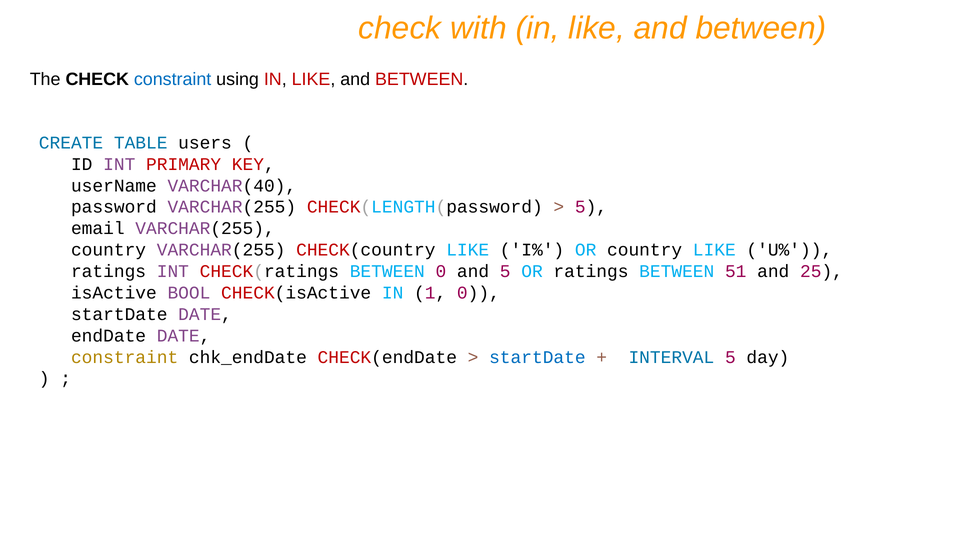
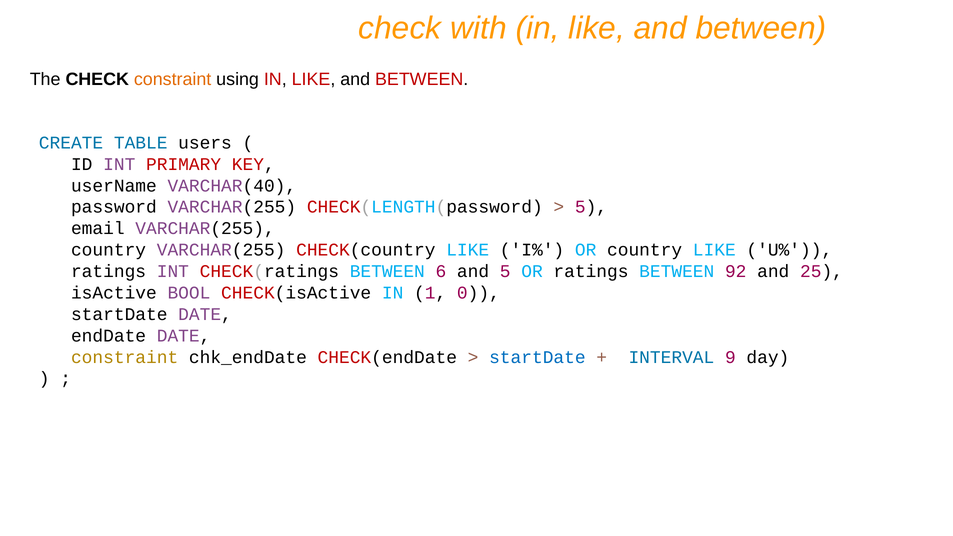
constraint at (173, 79) colour: blue -> orange
BETWEEN 0: 0 -> 6
51: 51 -> 92
INTERVAL 5: 5 -> 9
